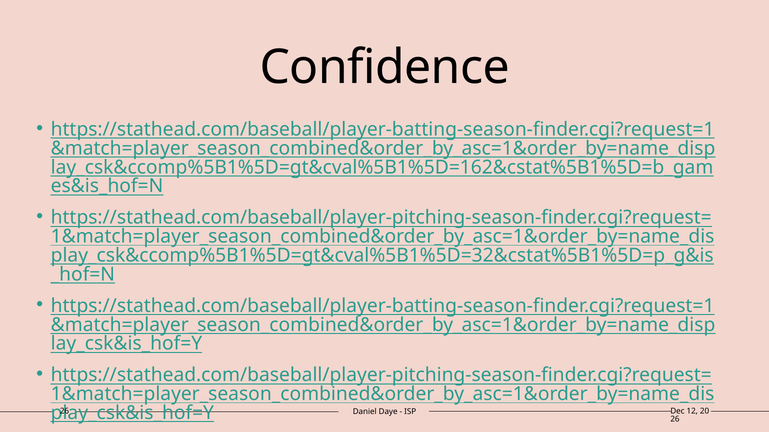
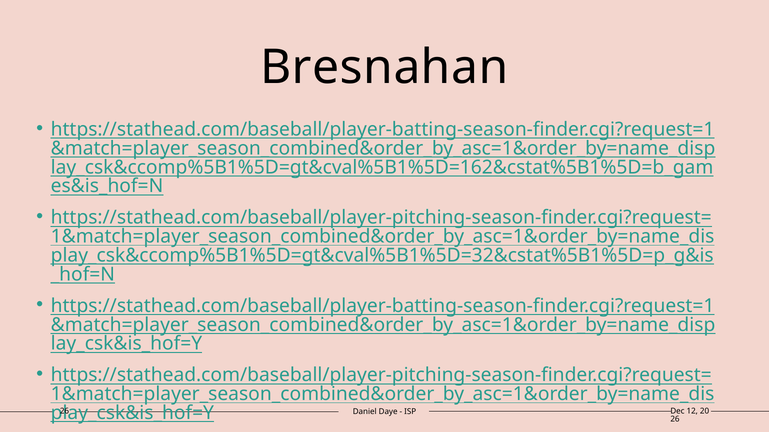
Confidence: Confidence -> Bresnahan
